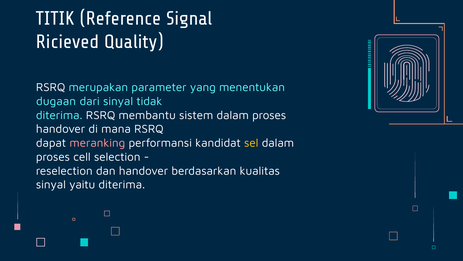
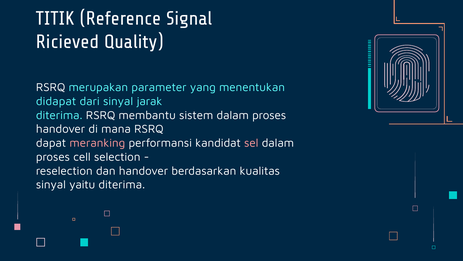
dugaan: dugaan -> didapat
tidak: tidak -> jarak
sel colour: yellow -> pink
